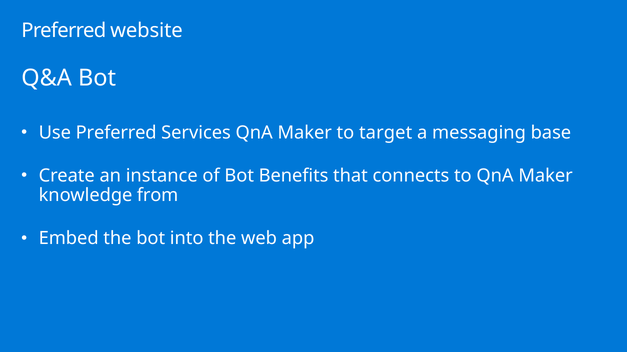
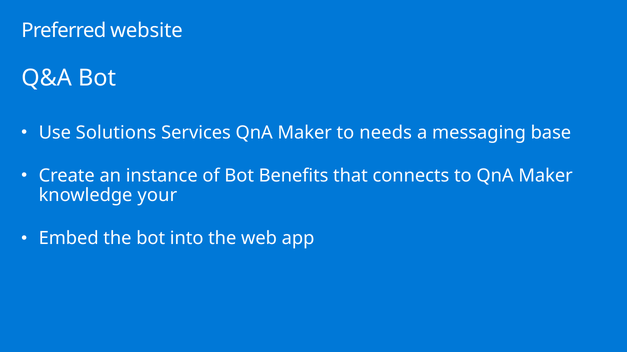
Use Preferred: Preferred -> Solutions
target: target -> needs
from: from -> your
